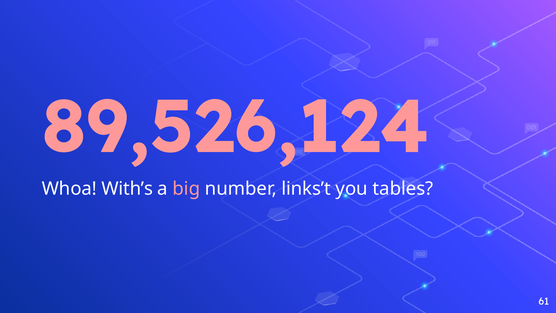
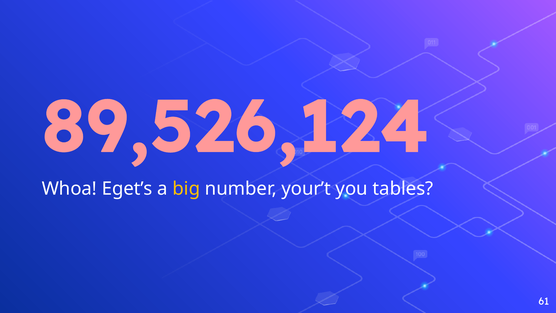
With’s: With’s -> Eget’s
big colour: pink -> yellow
links’t: links’t -> your’t
